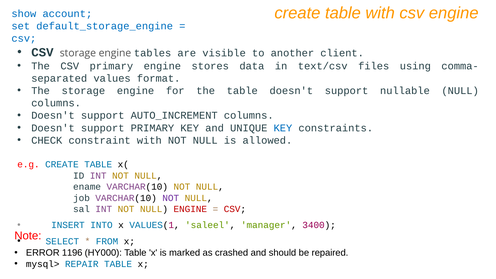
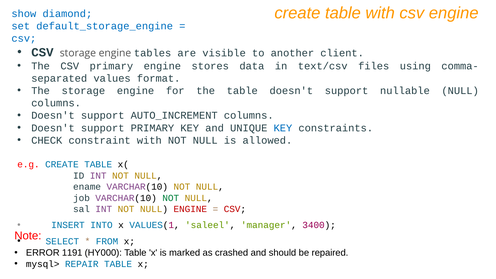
account: account -> diamond
NOT at (171, 198) colour: purple -> green
1196: 1196 -> 1191
